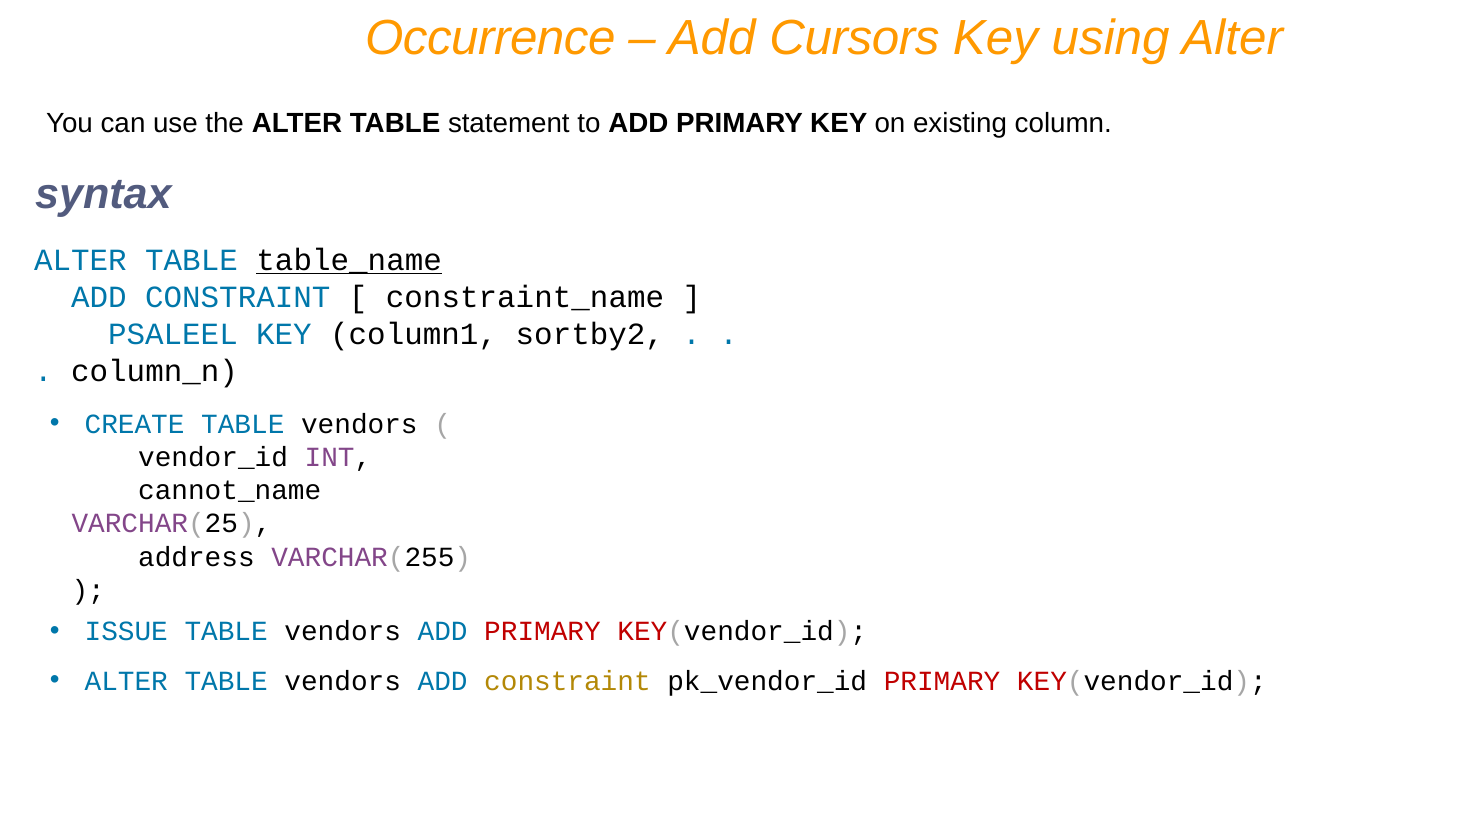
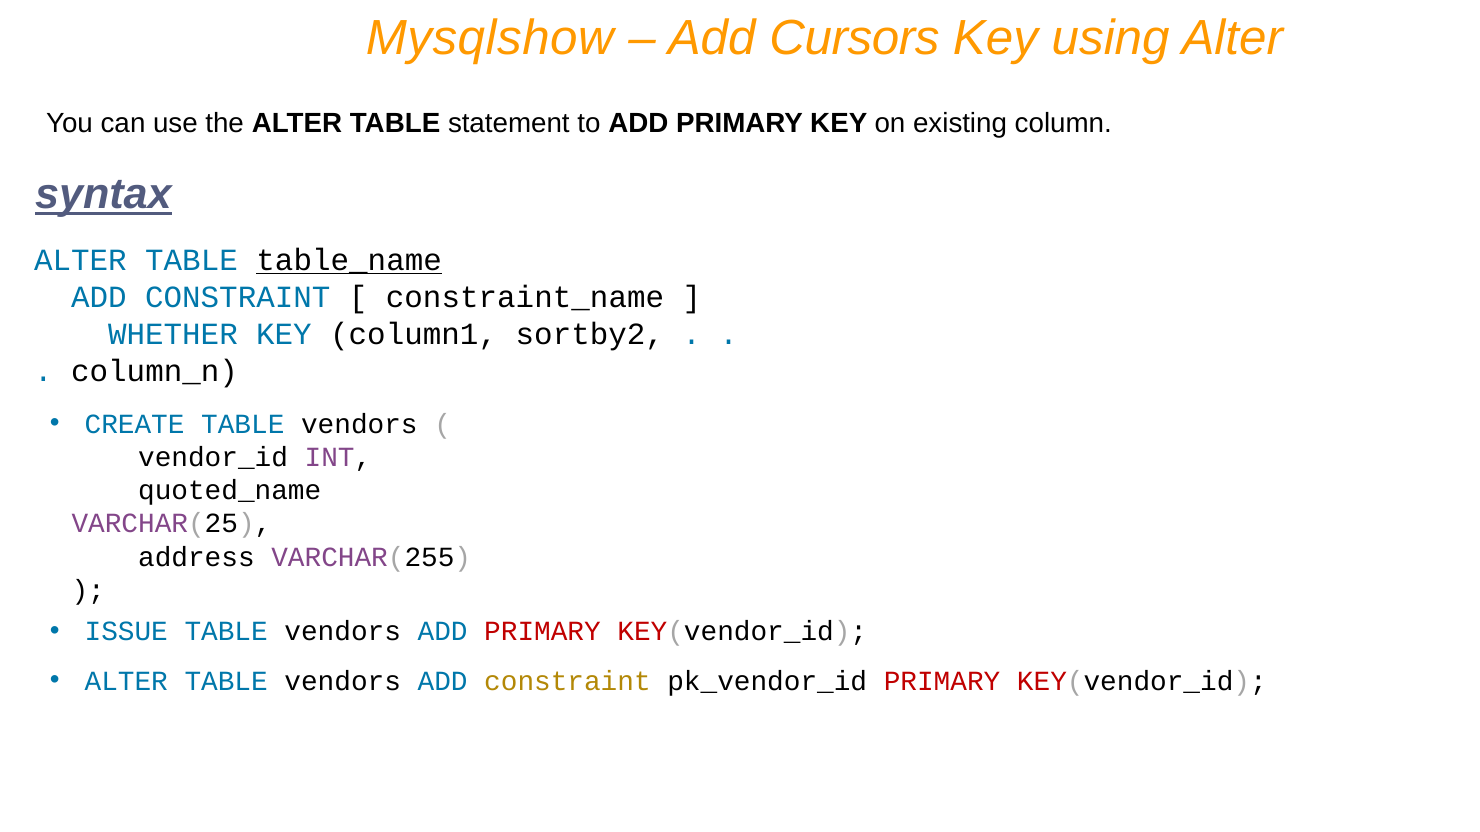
Occurrence: Occurrence -> Mysqlshow
syntax underline: none -> present
PSALEEL: PSALEEL -> WHETHER
cannot_name: cannot_name -> quoted_name
